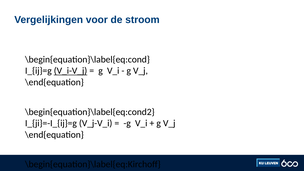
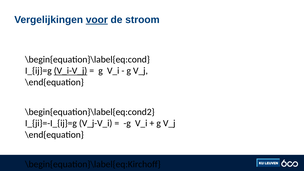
voor underline: none -> present
